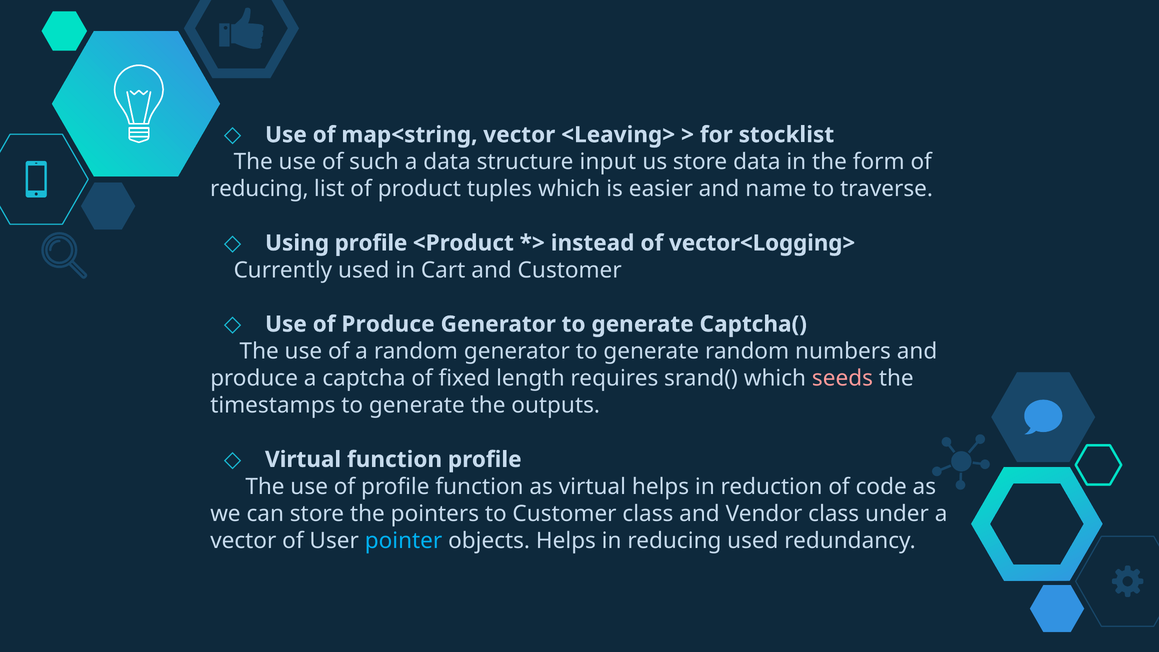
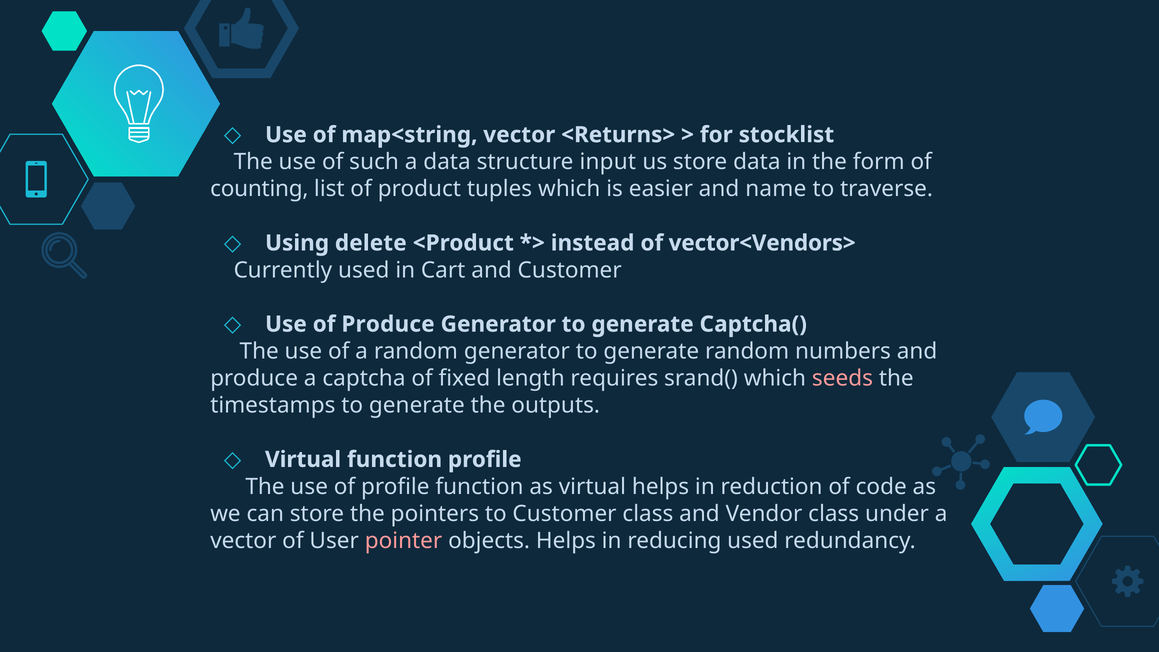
<Leaving>: <Leaving> -> <Returns>
reducing at (259, 189): reducing -> counting
Using profile: profile -> delete
vector<Logging>: vector<Logging> -> vector<Vendors>
pointer colour: light blue -> pink
